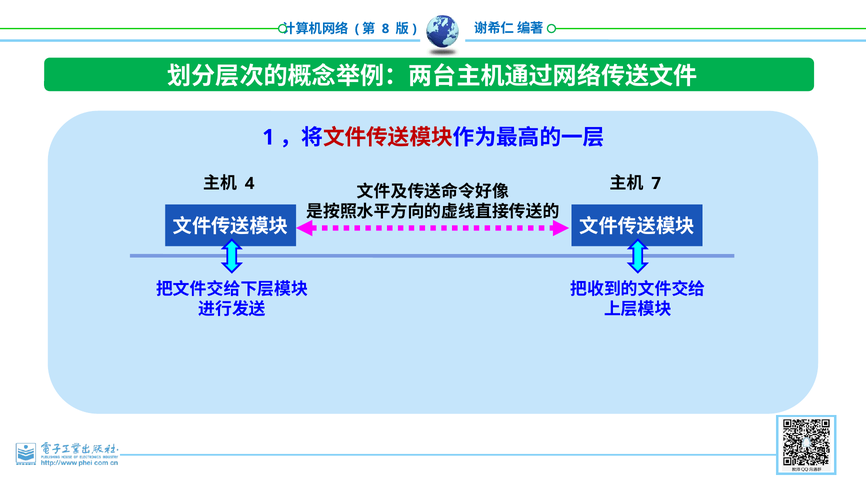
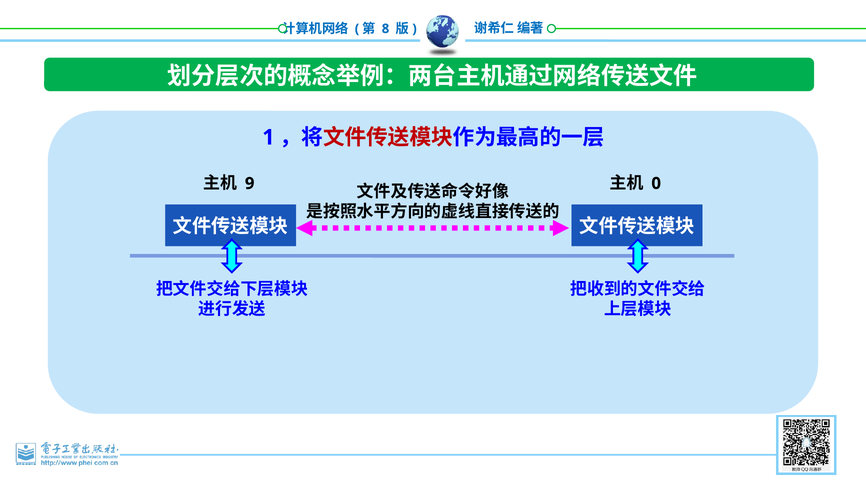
4: 4 -> 9
7: 7 -> 0
